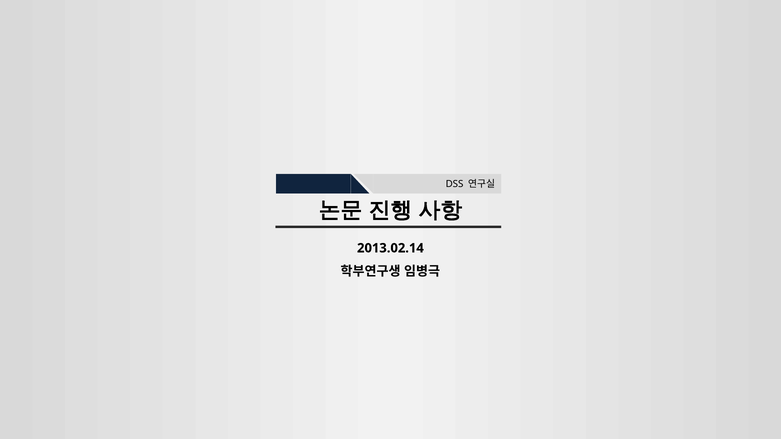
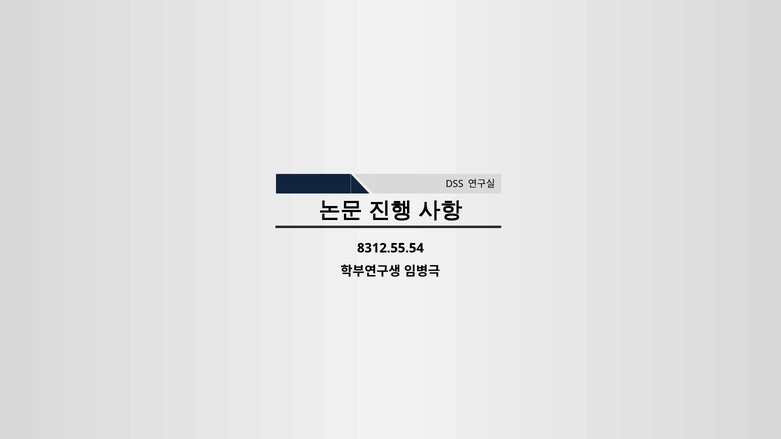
2013.02.14: 2013.02.14 -> 8312.55.54
